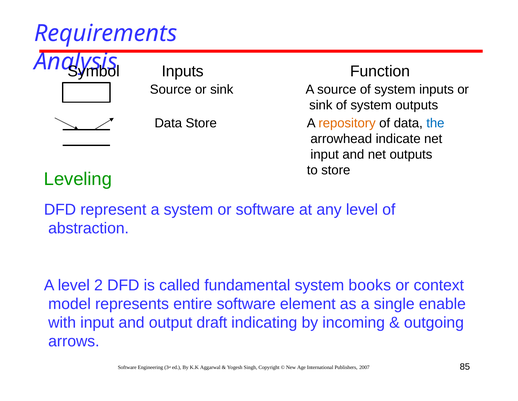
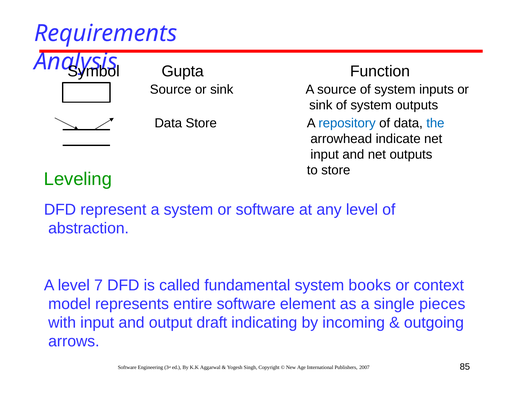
Inputs at (183, 71): Inputs -> Gupta
repository colour: orange -> blue
2: 2 -> 7
enable: enable -> pieces
